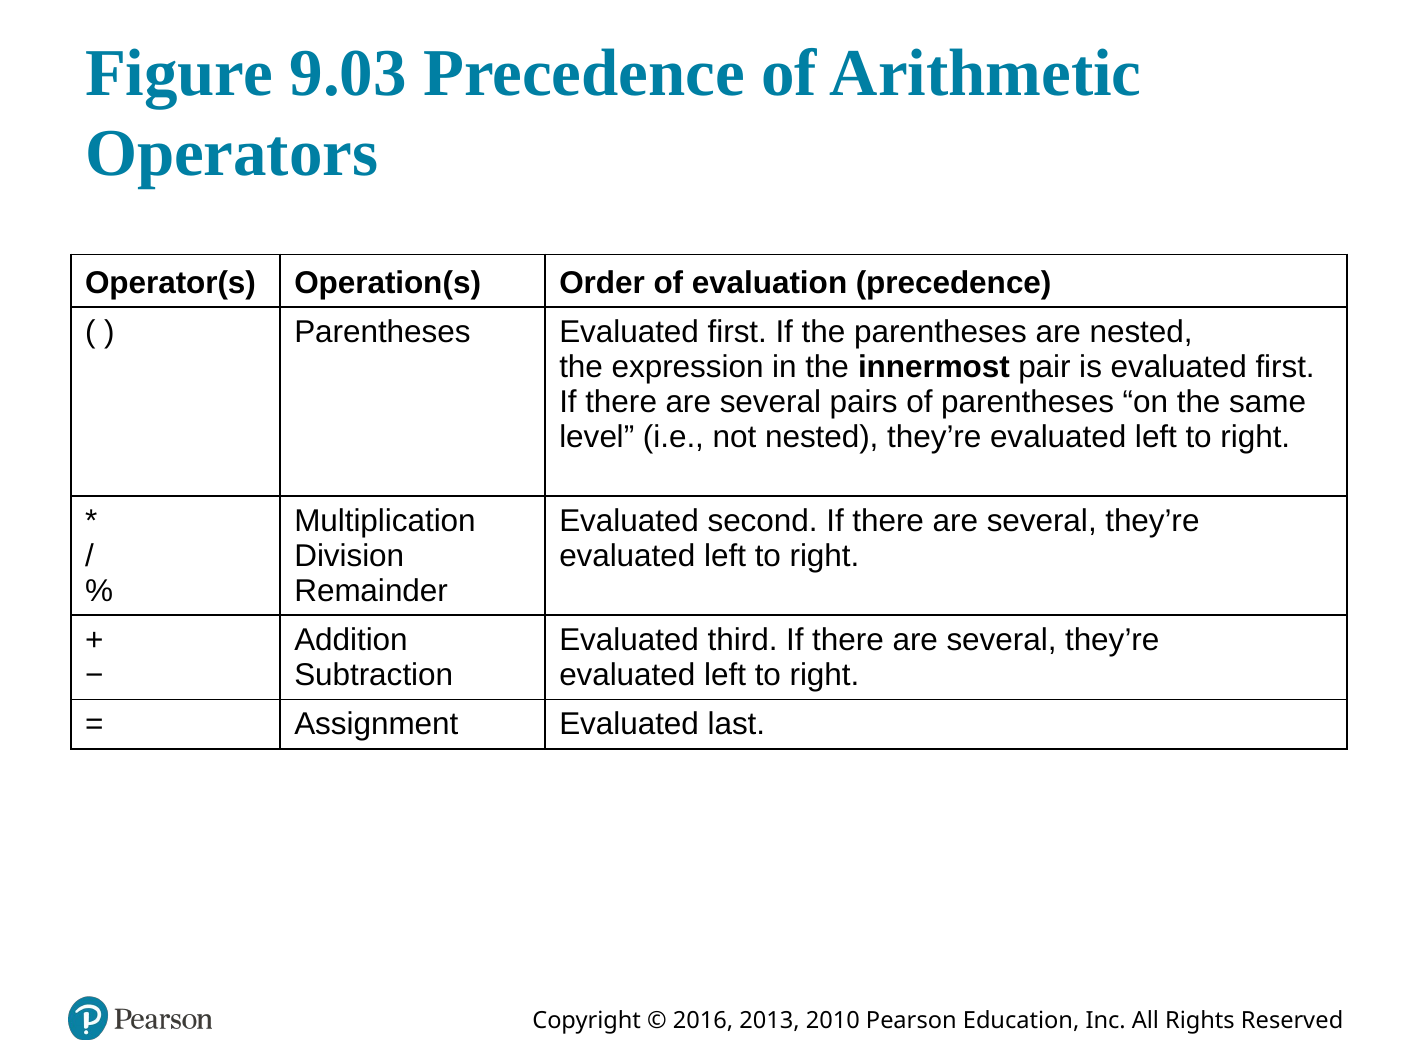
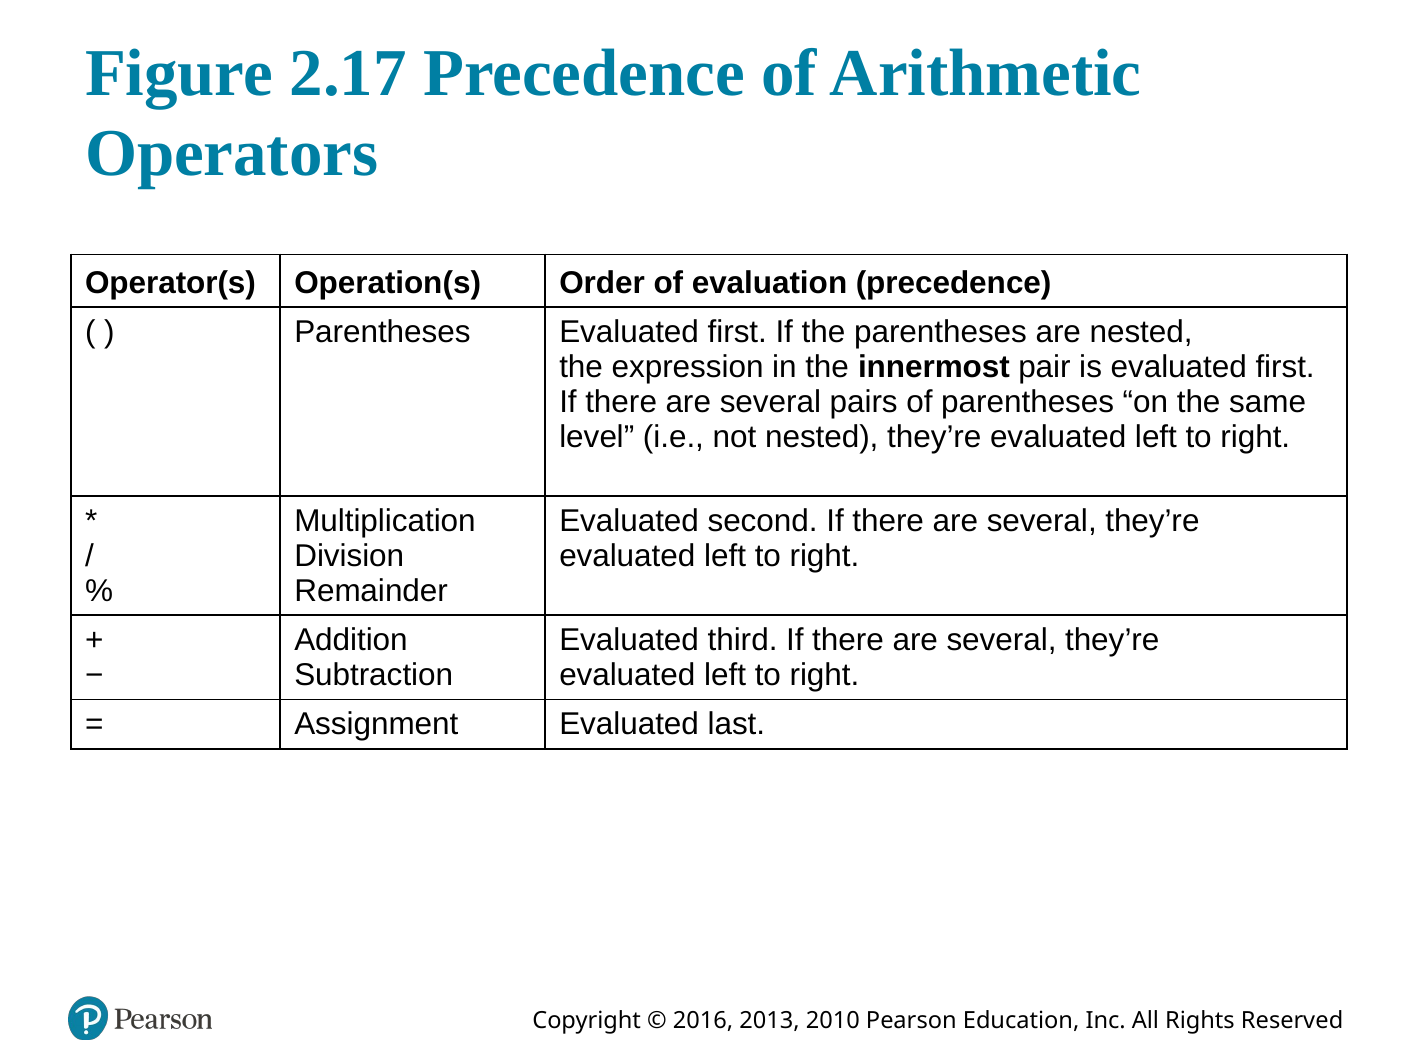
9.03: 9.03 -> 2.17
